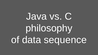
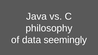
sequence: sequence -> seemingly
